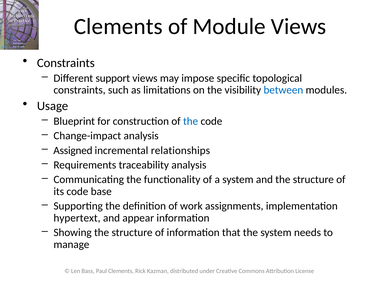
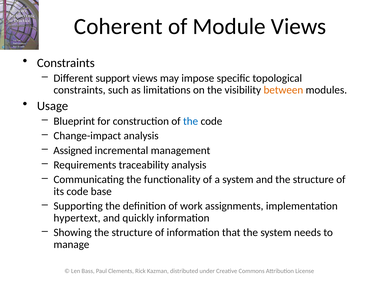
Clements at (118, 27): Clements -> Coherent
between colour: blue -> orange
relationships: relationships -> management
appear: appear -> quickly
